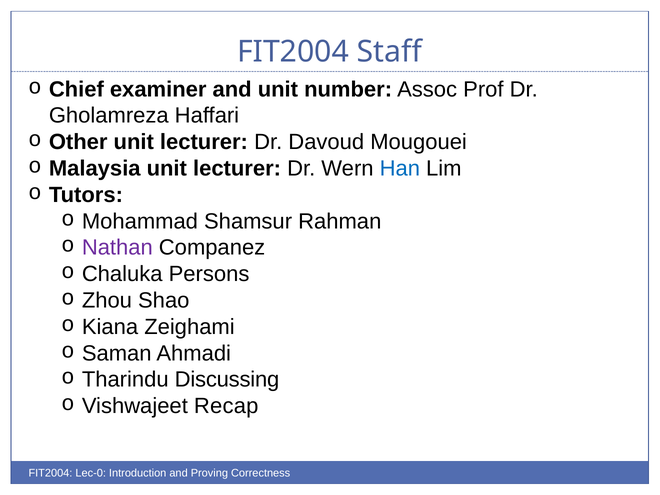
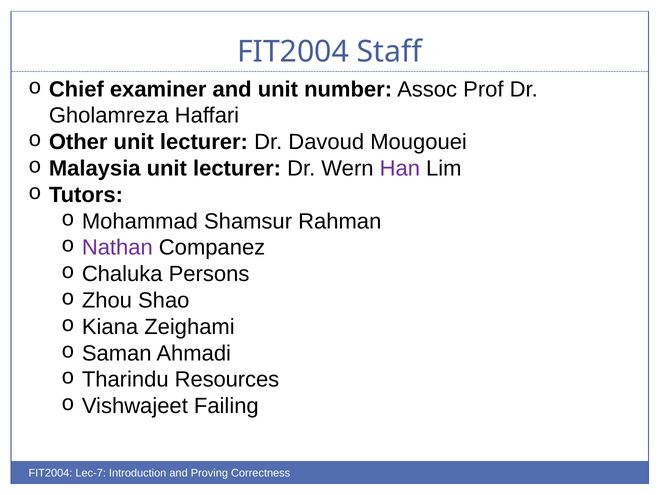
Han colour: blue -> purple
Discussing: Discussing -> Resources
Recap: Recap -> Failing
Lec-0: Lec-0 -> Lec-7
